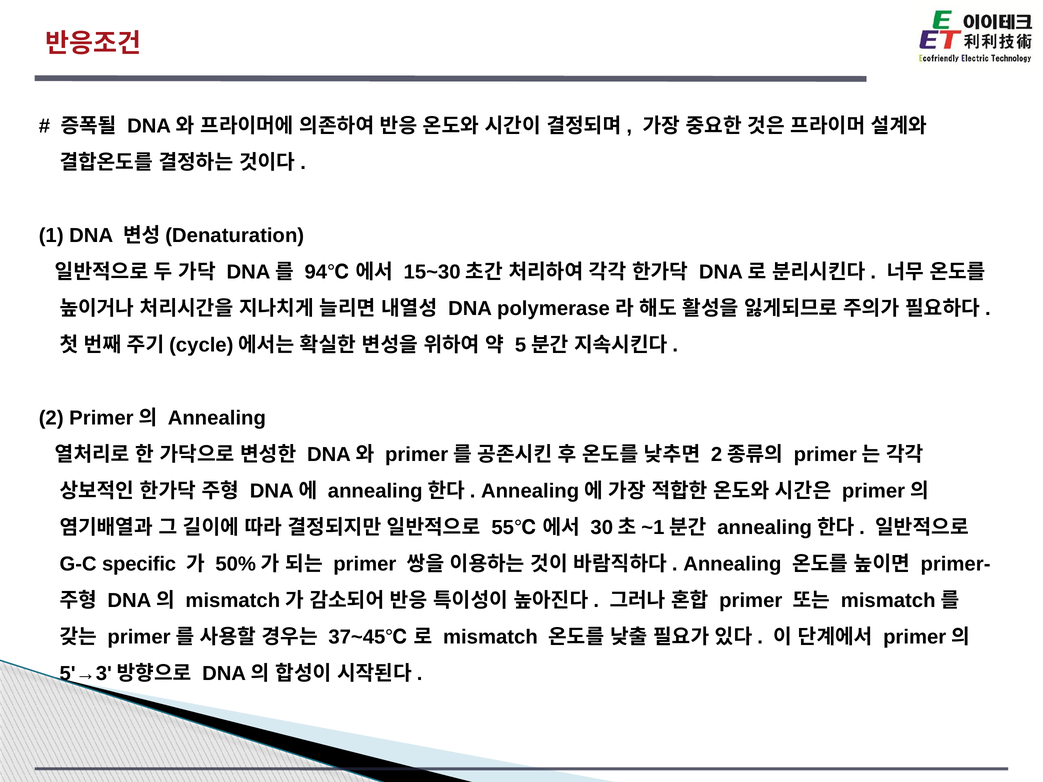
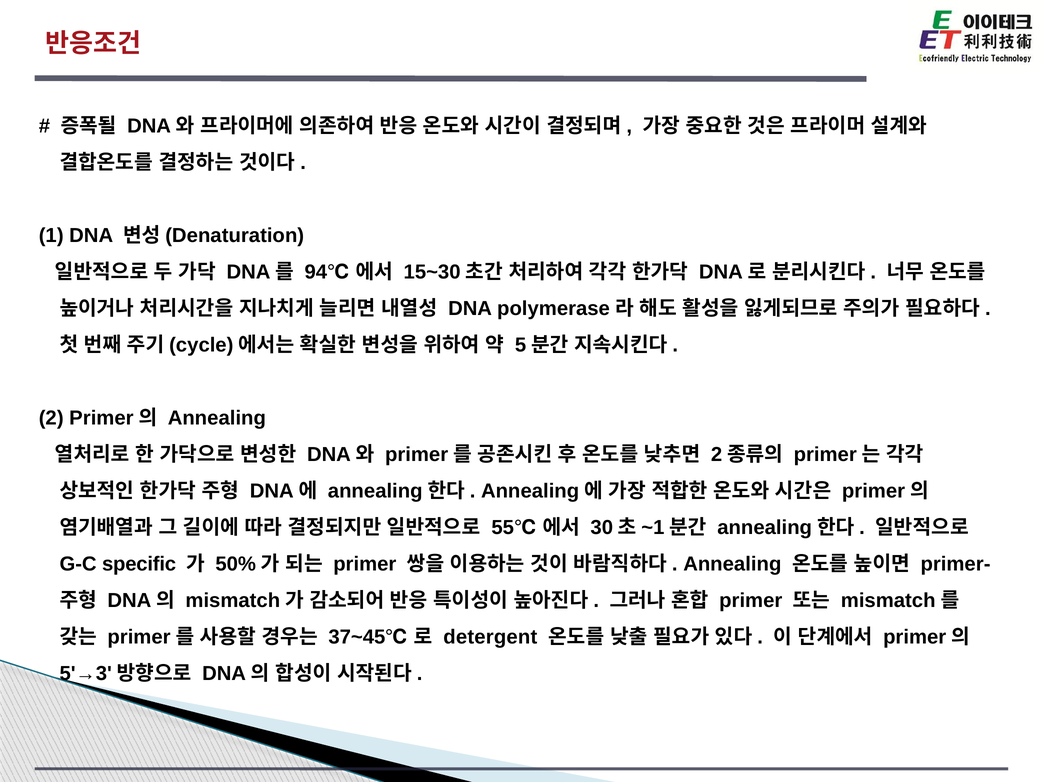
mismatch: mismatch -> detergent
